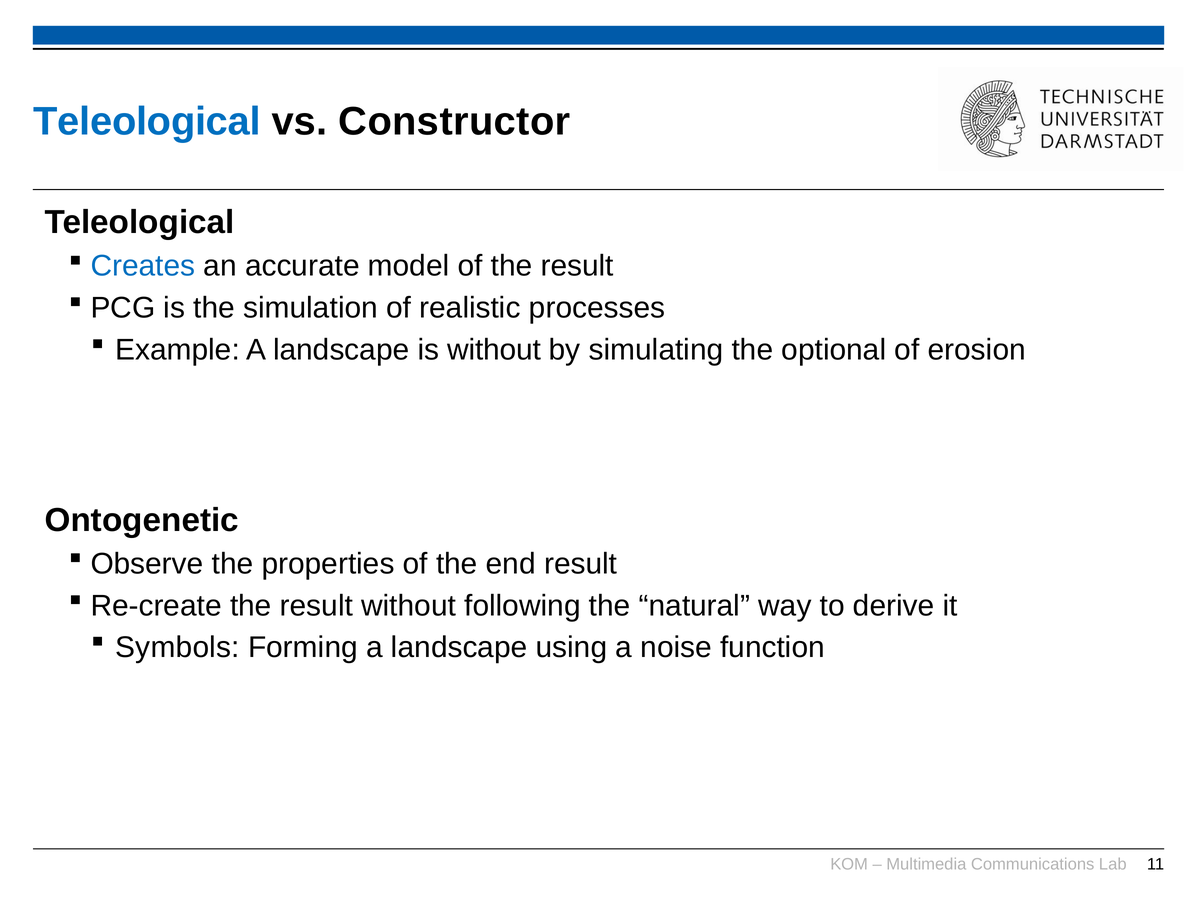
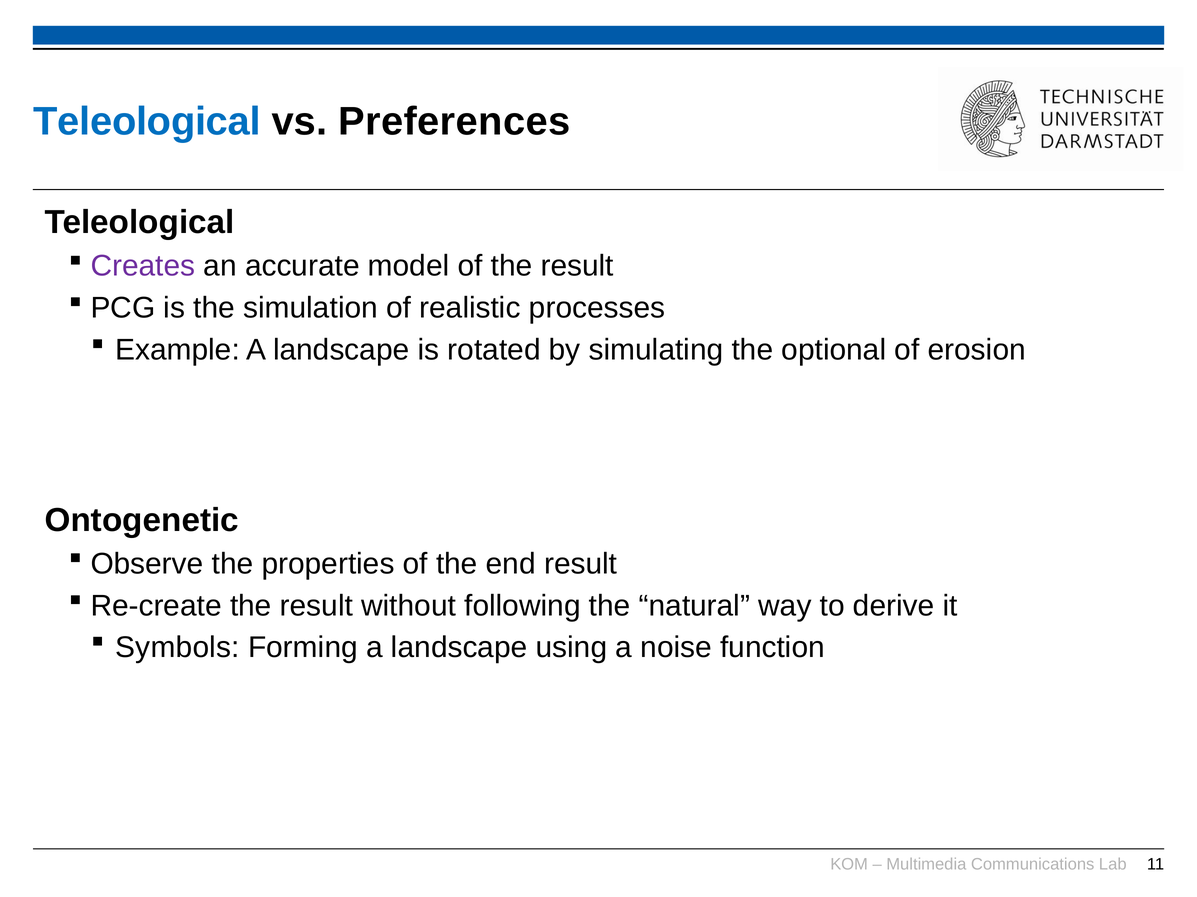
Constructor: Constructor -> Preferences
Creates colour: blue -> purple
is without: without -> rotated
